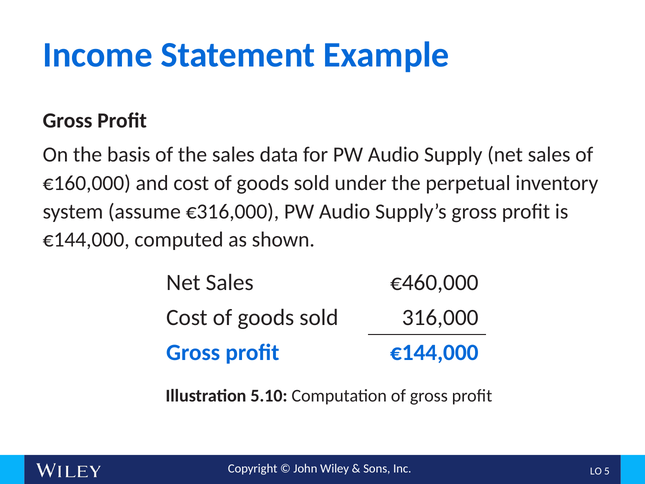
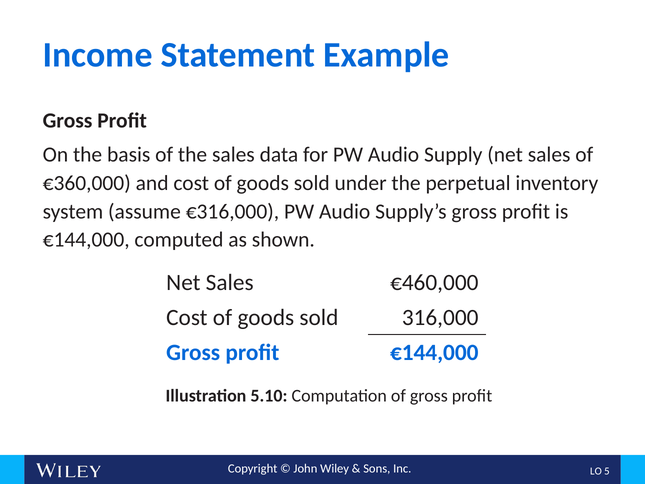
€160,000: €160,000 -> €360,000
